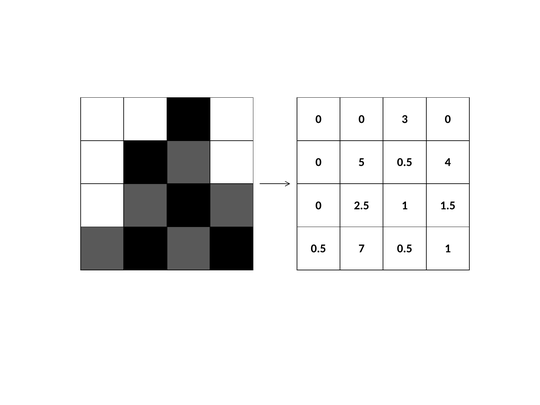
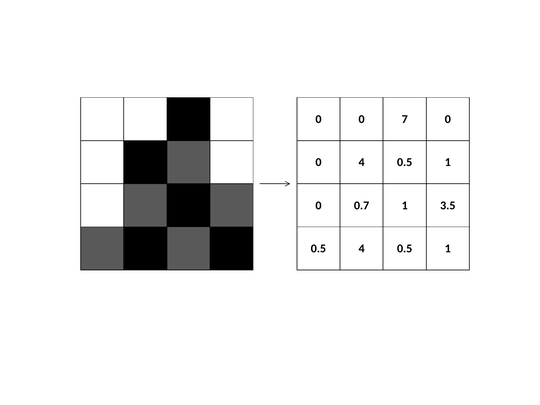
3: 3 -> 7
0 5: 5 -> 4
4 at (448, 162): 4 -> 1
2.5: 2.5 -> 0.7
1.5: 1.5 -> 3.5
0.5 7: 7 -> 4
